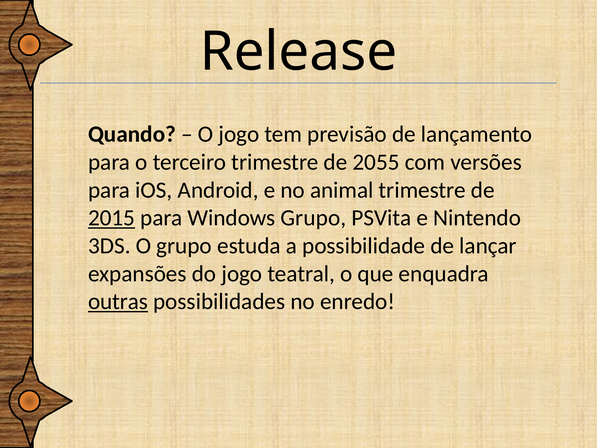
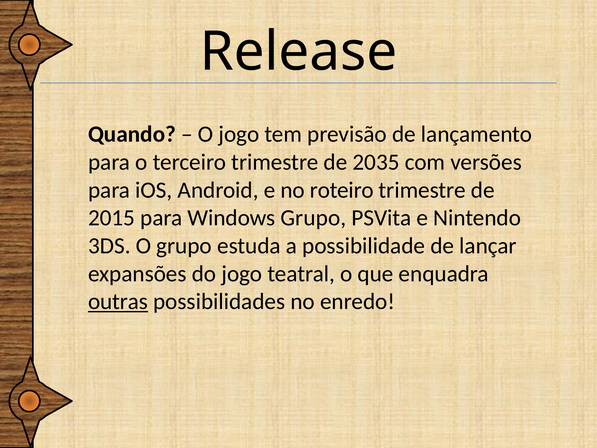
2055: 2055 -> 2035
animal: animal -> roteiro
2015 underline: present -> none
